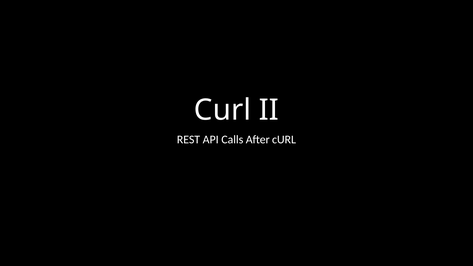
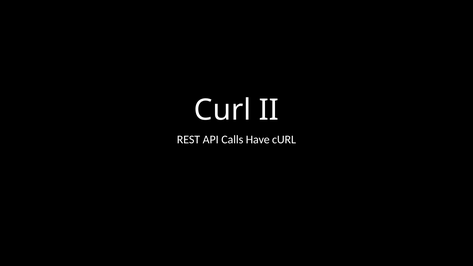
After: After -> Have
